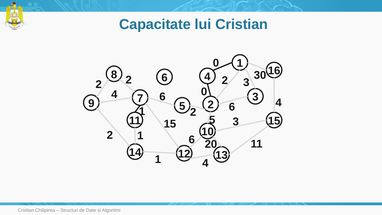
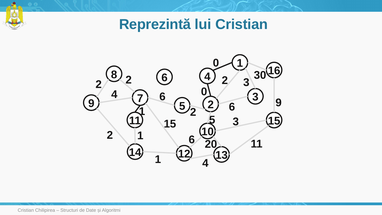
Capacitate: Capacitate -> Reprezintă
4 at (279, 103): 4 -> 9
